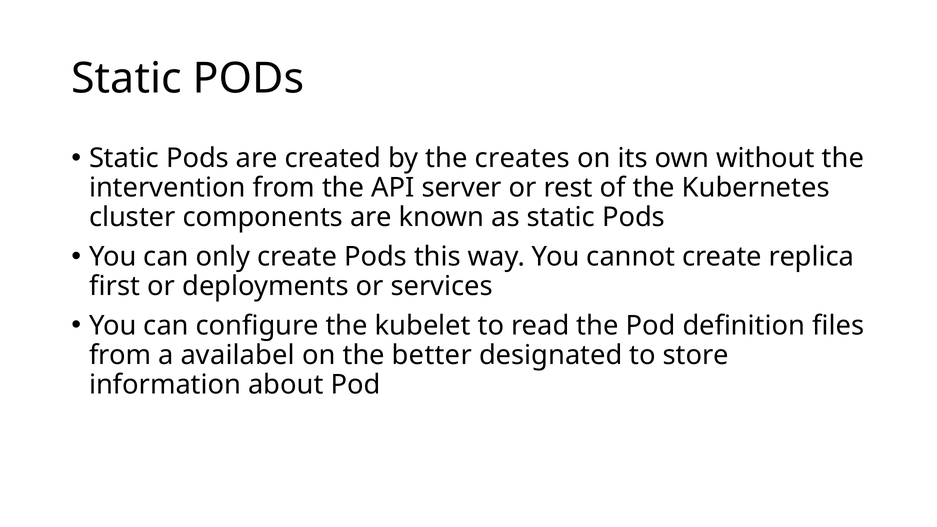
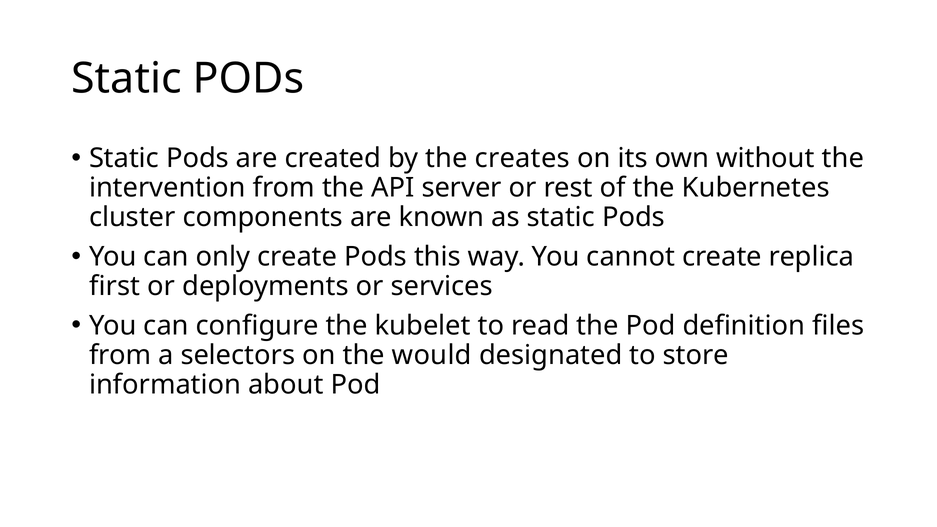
availabel: availabel -> selectors
better: better -> would
